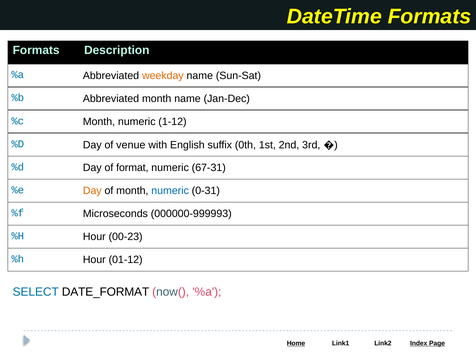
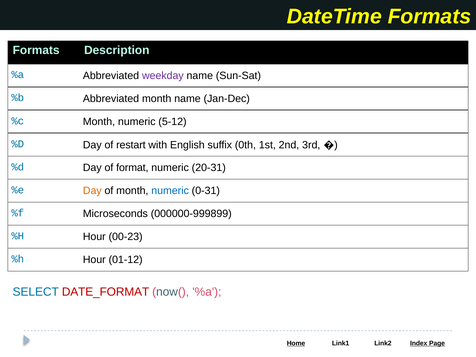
weekday colour: orange -> purple
1-12: 1-12 -> 5-12
venue: venue -> restart
67-31: 67-31 -> 20-31
000000-999993: 000000-999993 -> 000000-999899
DATE_FORMAT colour: black -> red
